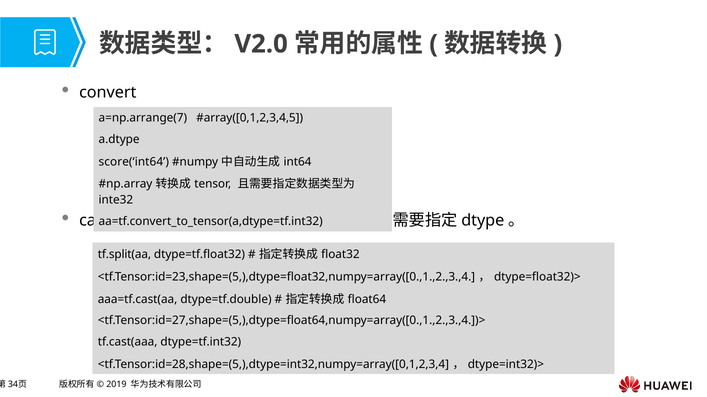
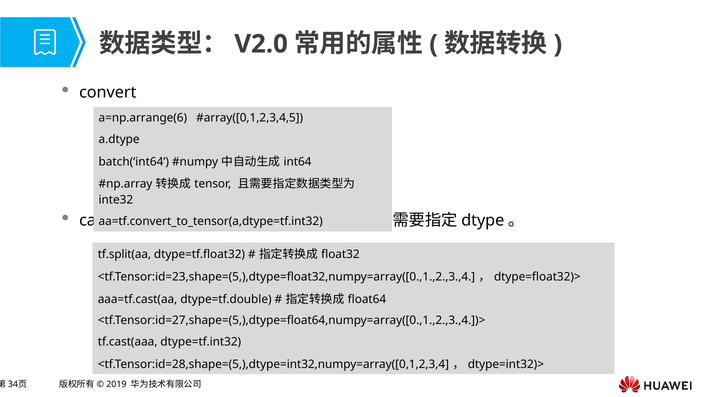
a=np.arrange(7: a=np.arrange(7 -> a=np.arrange(6
score(‘int64: score(‘int64 -> batch(‘int64
